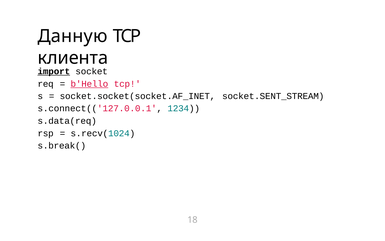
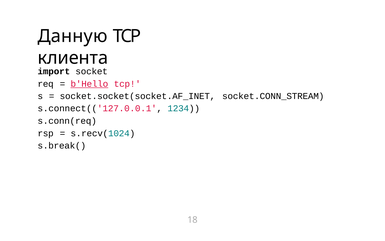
import underline: present -> none
socket.SENT_STREAM: socket.SENT_STREAM -> socket.CONN_STREAM
s.data(req: s.data(req -> s.conn(req
